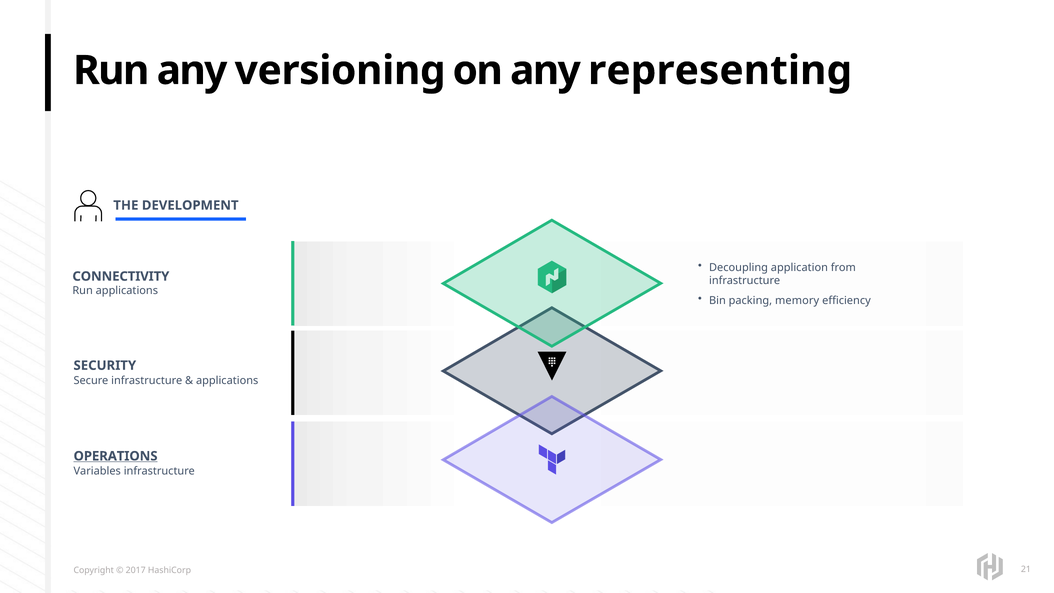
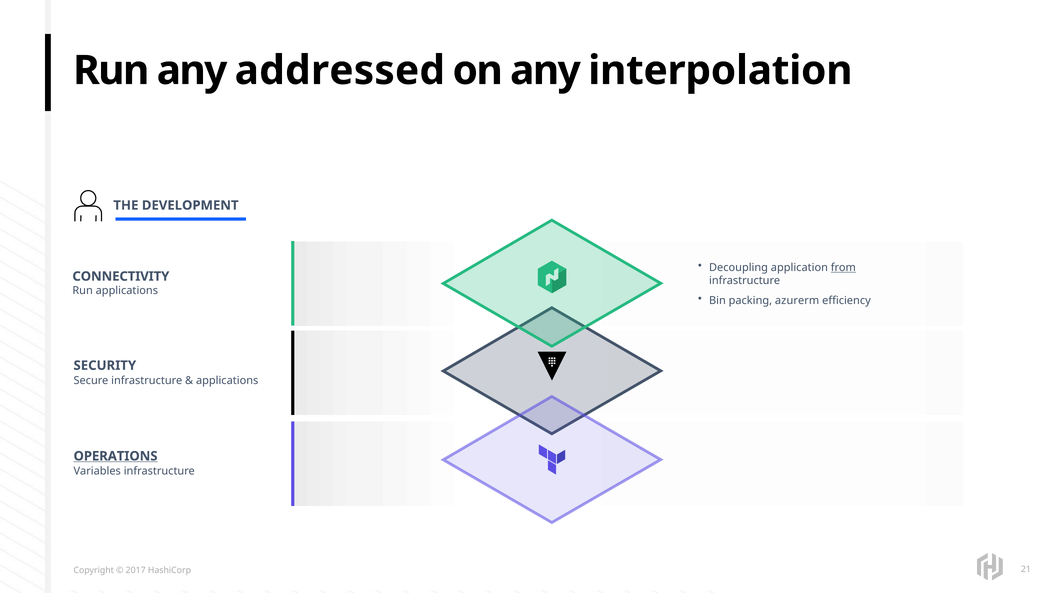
versioning: versioning -> addressed
representing: representing -> interpolation
from underline: none -> present
memory: memory -> azurerm
